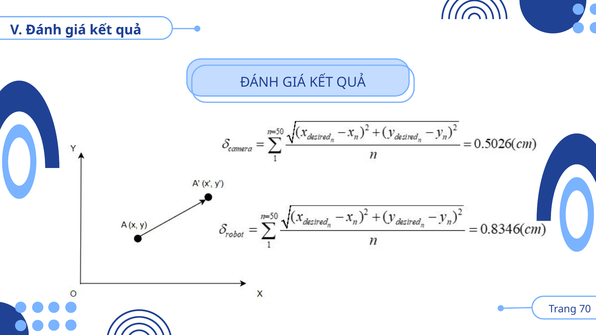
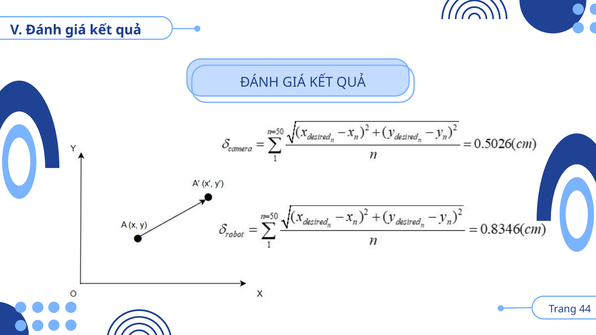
70: 70 -> 44
